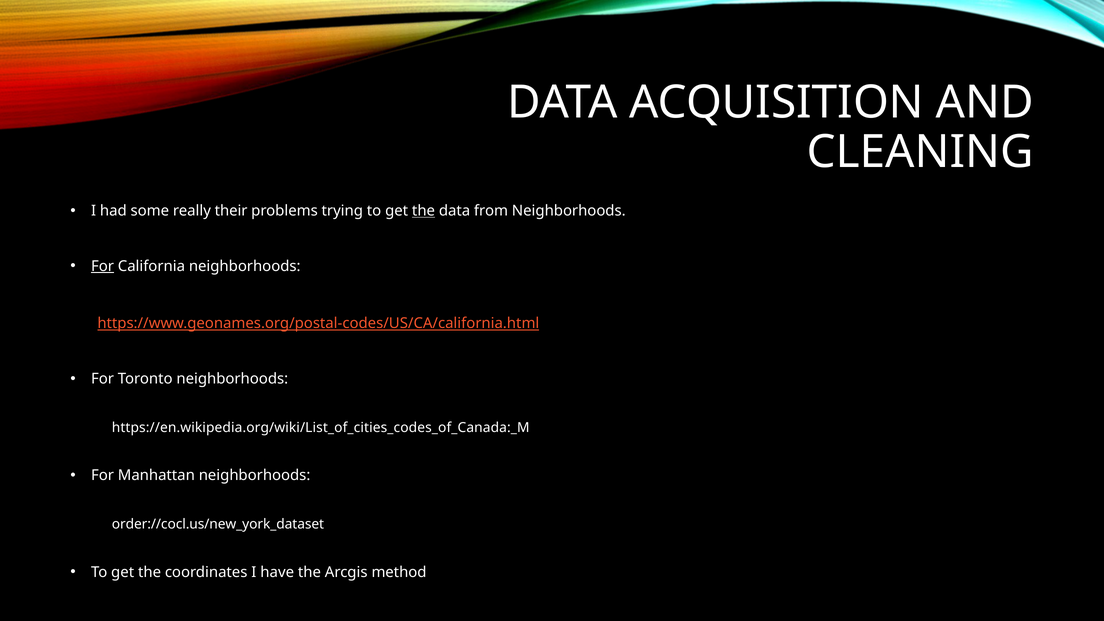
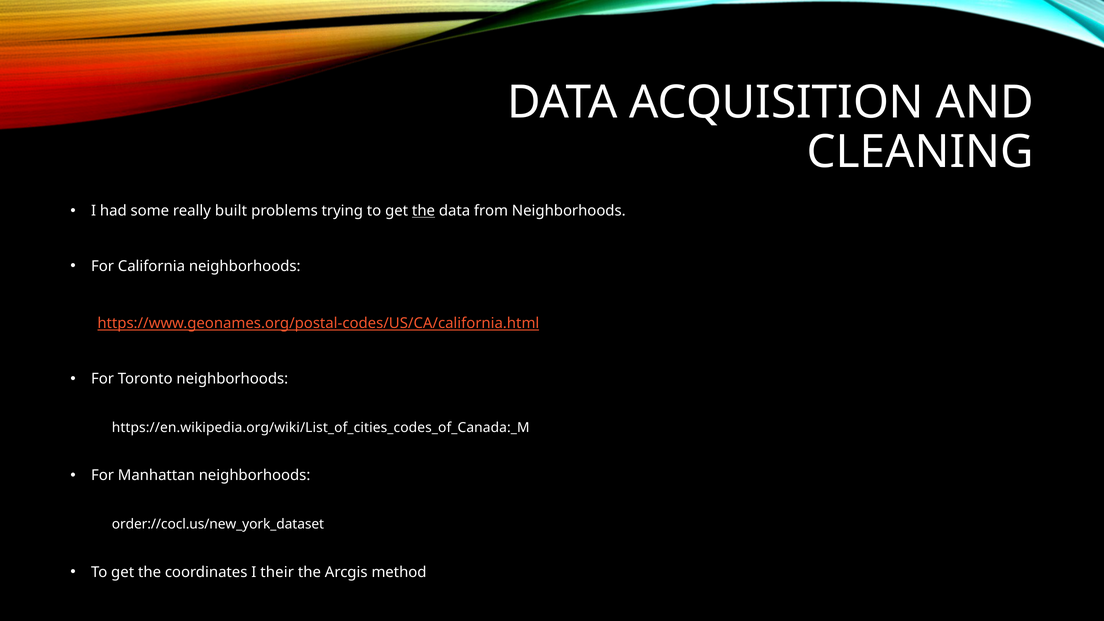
their: their -> built
For at (103, 266) underline: present -> none
have: have -> their
